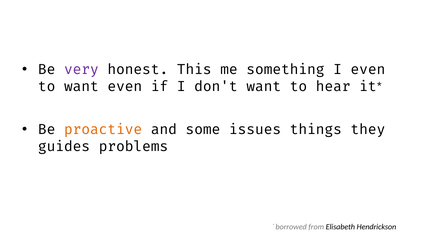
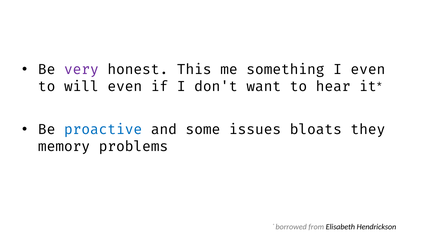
to want: want -> will
proactive colour: orange -> blue
things: things -> bloats
guides: guides -> memory
